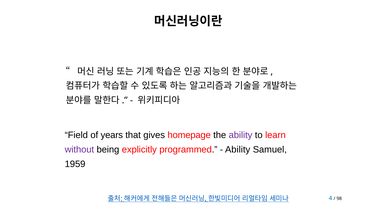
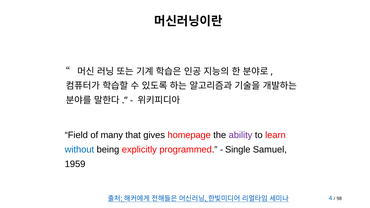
years: years -> many
without colour: purple -> blue
Ability at (238, 150): Ability -> Single
